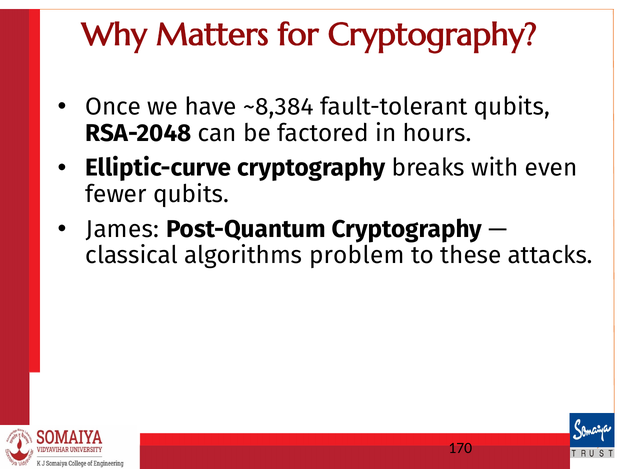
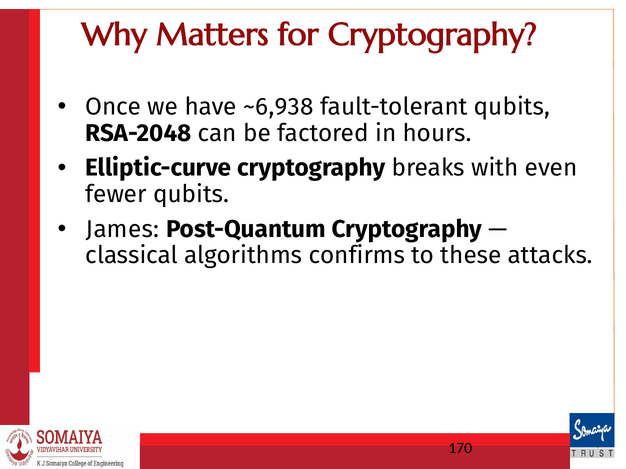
~8,384: ~8,384 -> ~6,938
problem: problem -> confirms
